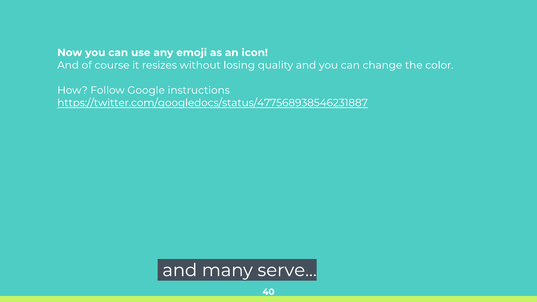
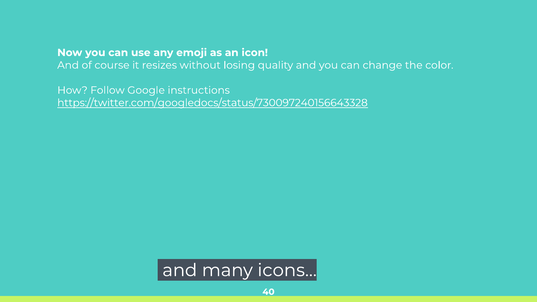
https://twitter.com/googledocs/status/477568938546231887: https://twitter.com/googledocs/status/477568938546231887 -> https://twitter.com/googledocs/status/730097240156643328
serve: serve -> icons
